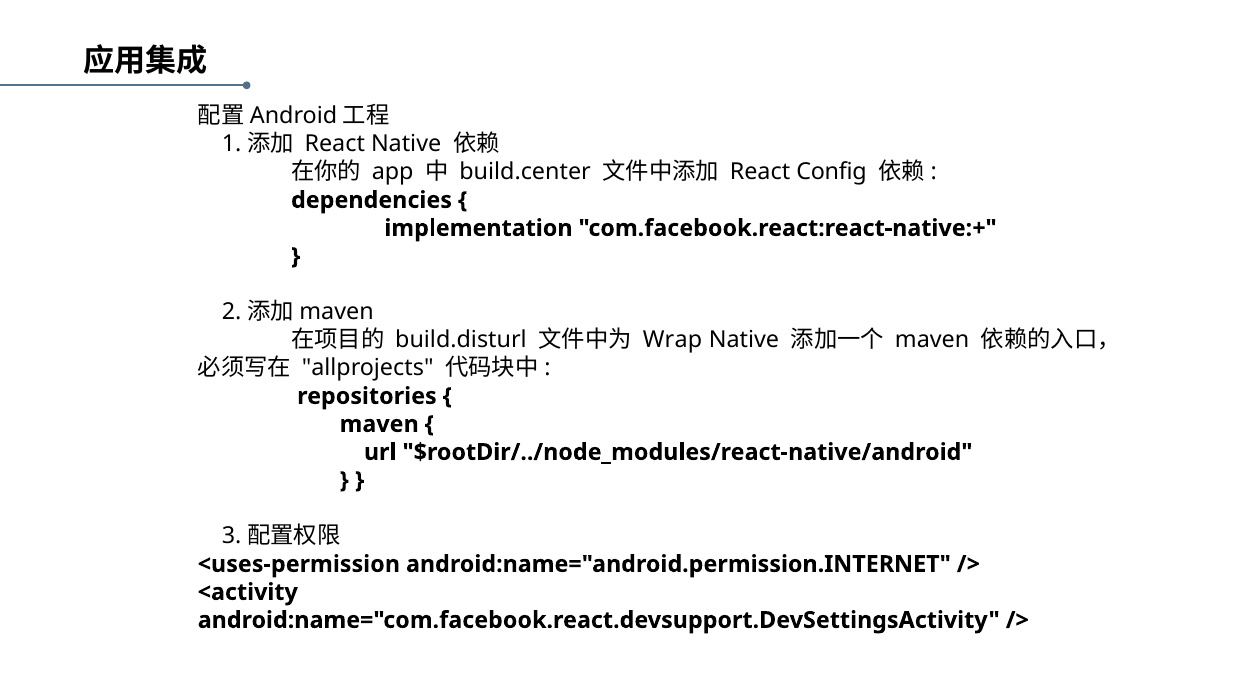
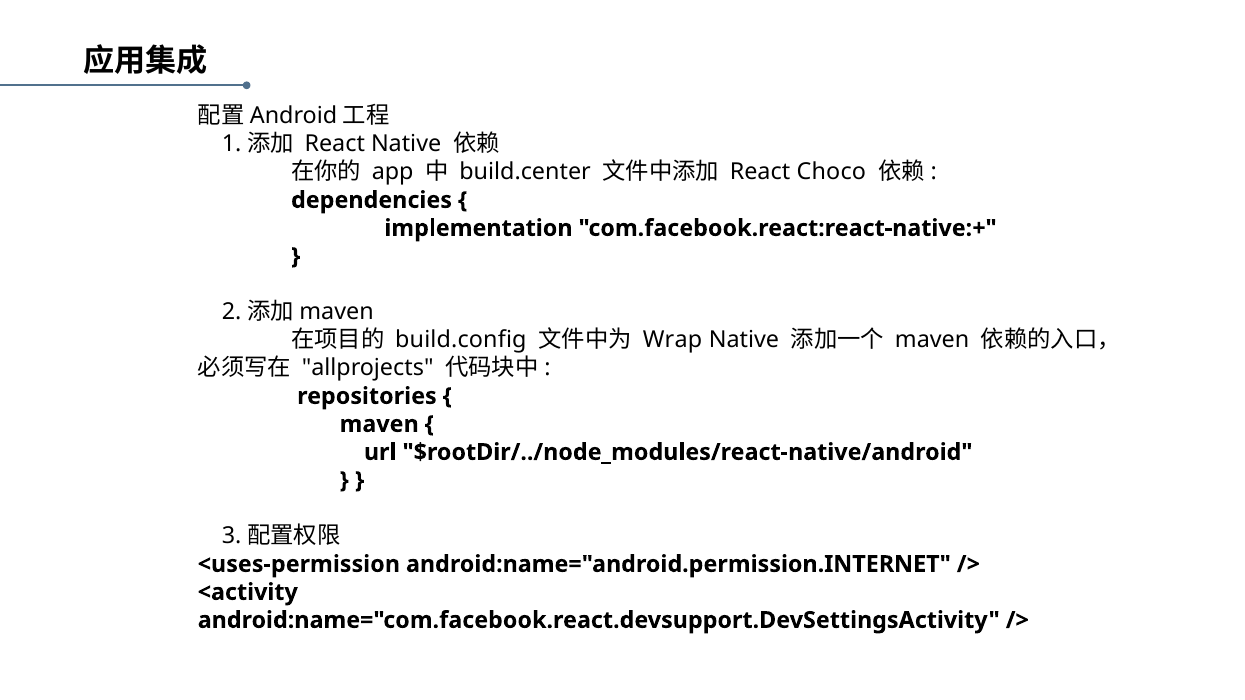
Config: Config -> Choco
build.disturl: build.disturl -> build.config
